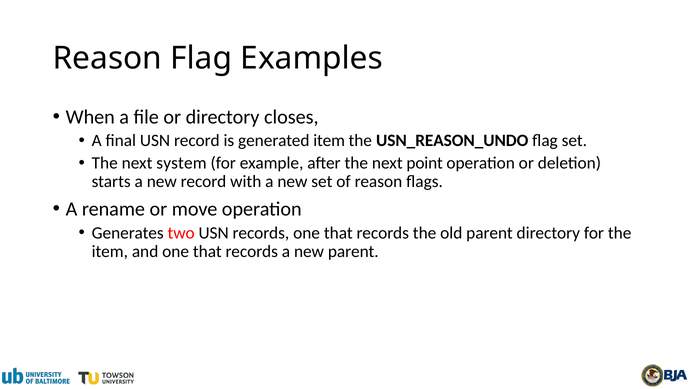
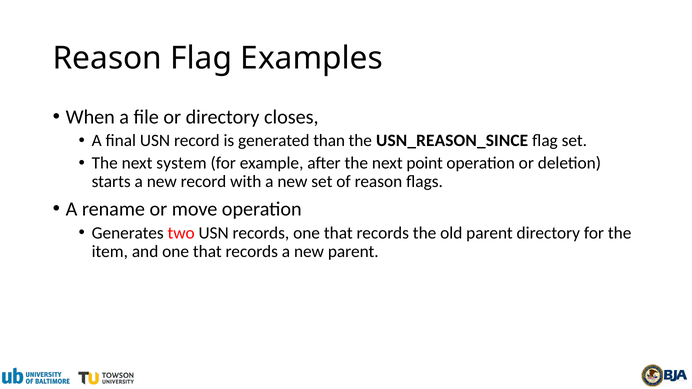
generated item: item -> than
USN_REASON_UNDO: USN_REASON_UNDO -> USN_REASON_SINCE
